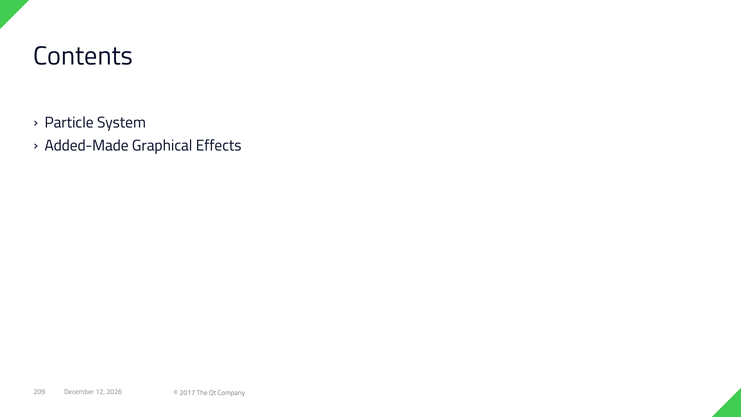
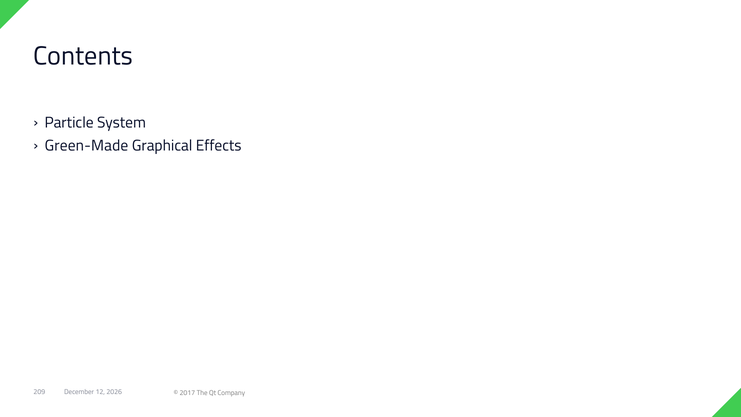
Added-Made: Added-Made -> Green-Made
